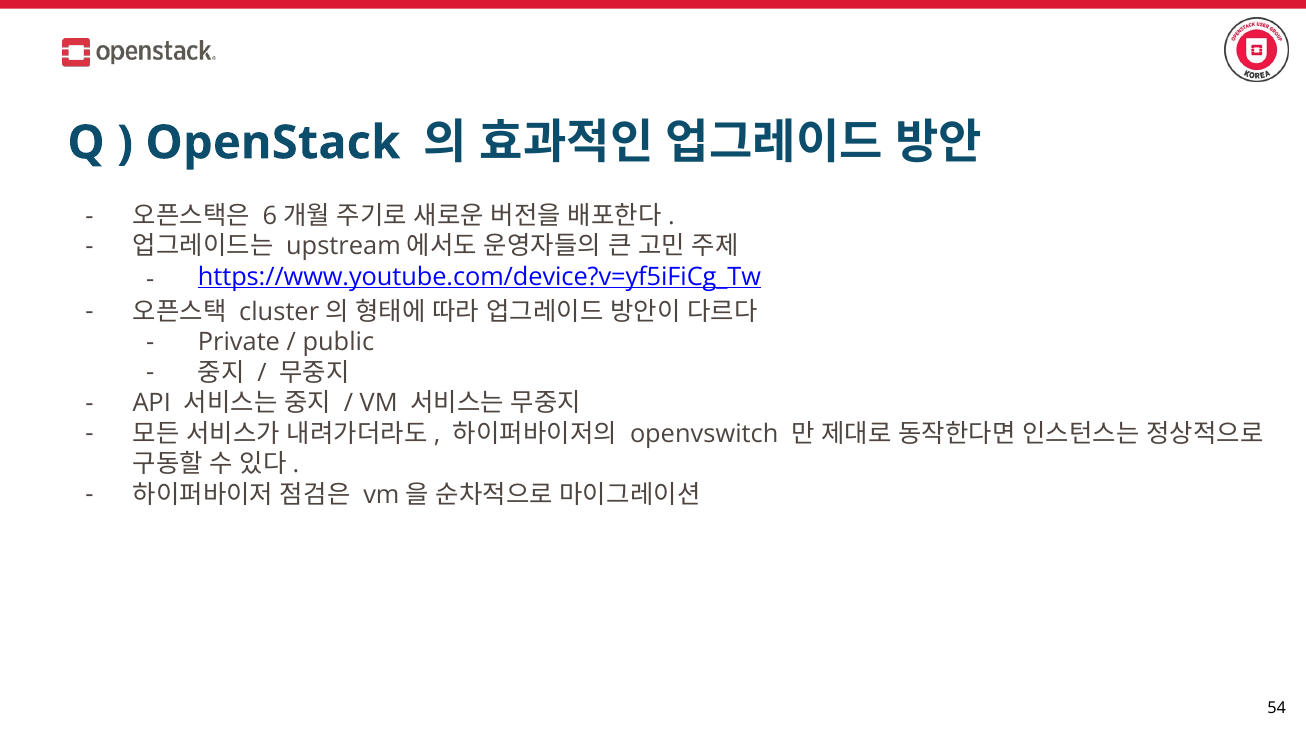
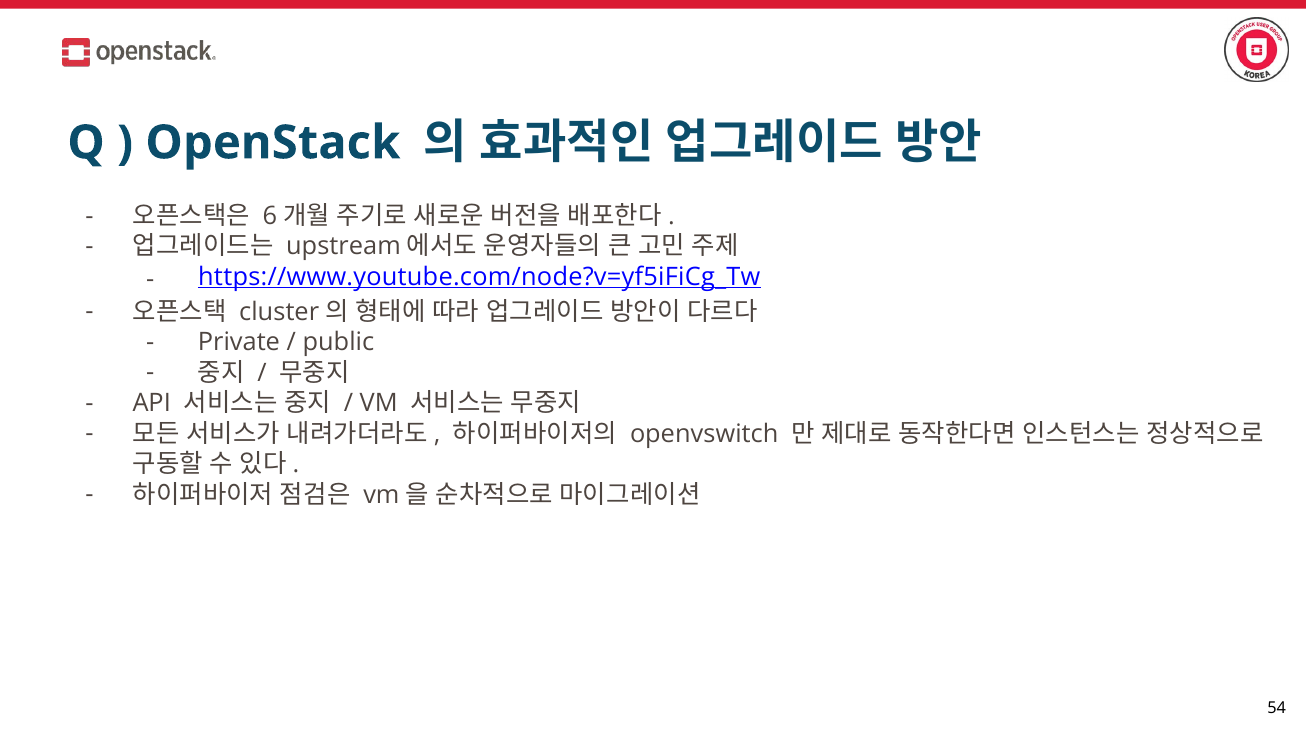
https://www.youtube.com/device?v=yf5iFiCg_Tw: https://www.youtube.com/device?v=yf5iFiCg_Tw -> https://www.youtube.com/node?v=yf5iFiCg_Tw
